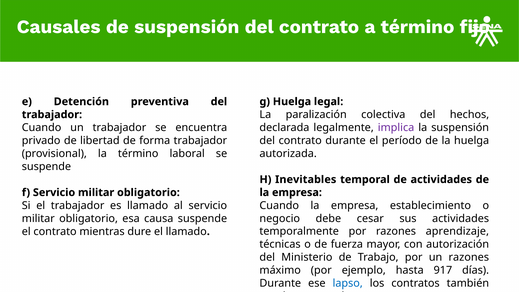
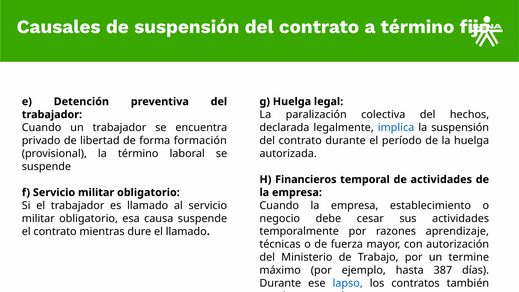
implica colour: purple -> blue
forma trabajador: trabajador -> formación
Inevitables: Inevitables -> Financieros
un razones: razones -> termine
917: 917 -> 387
